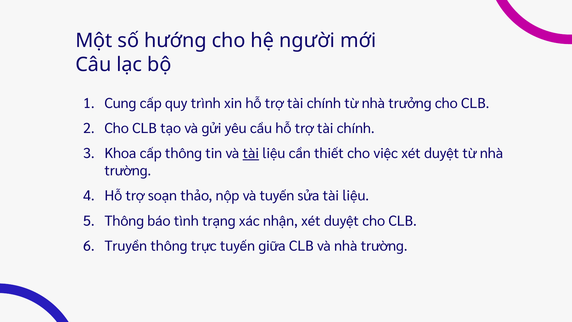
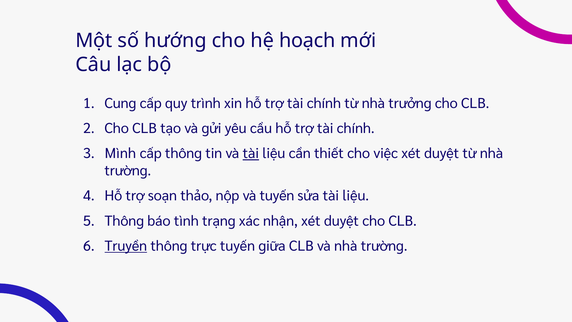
người: người -> hoạch
Khoa: Khoa -> Mình
Truyền underline: none -> present
